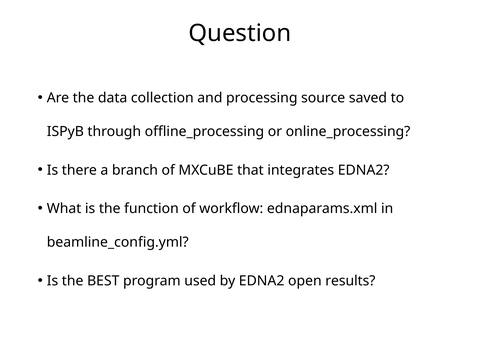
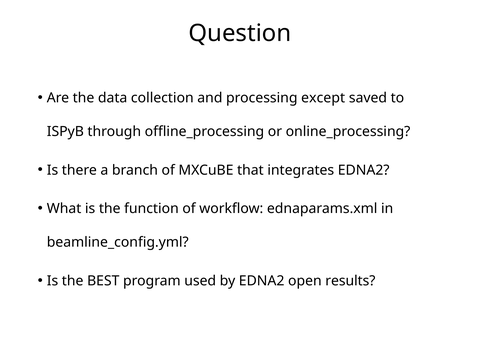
source: source -> except
